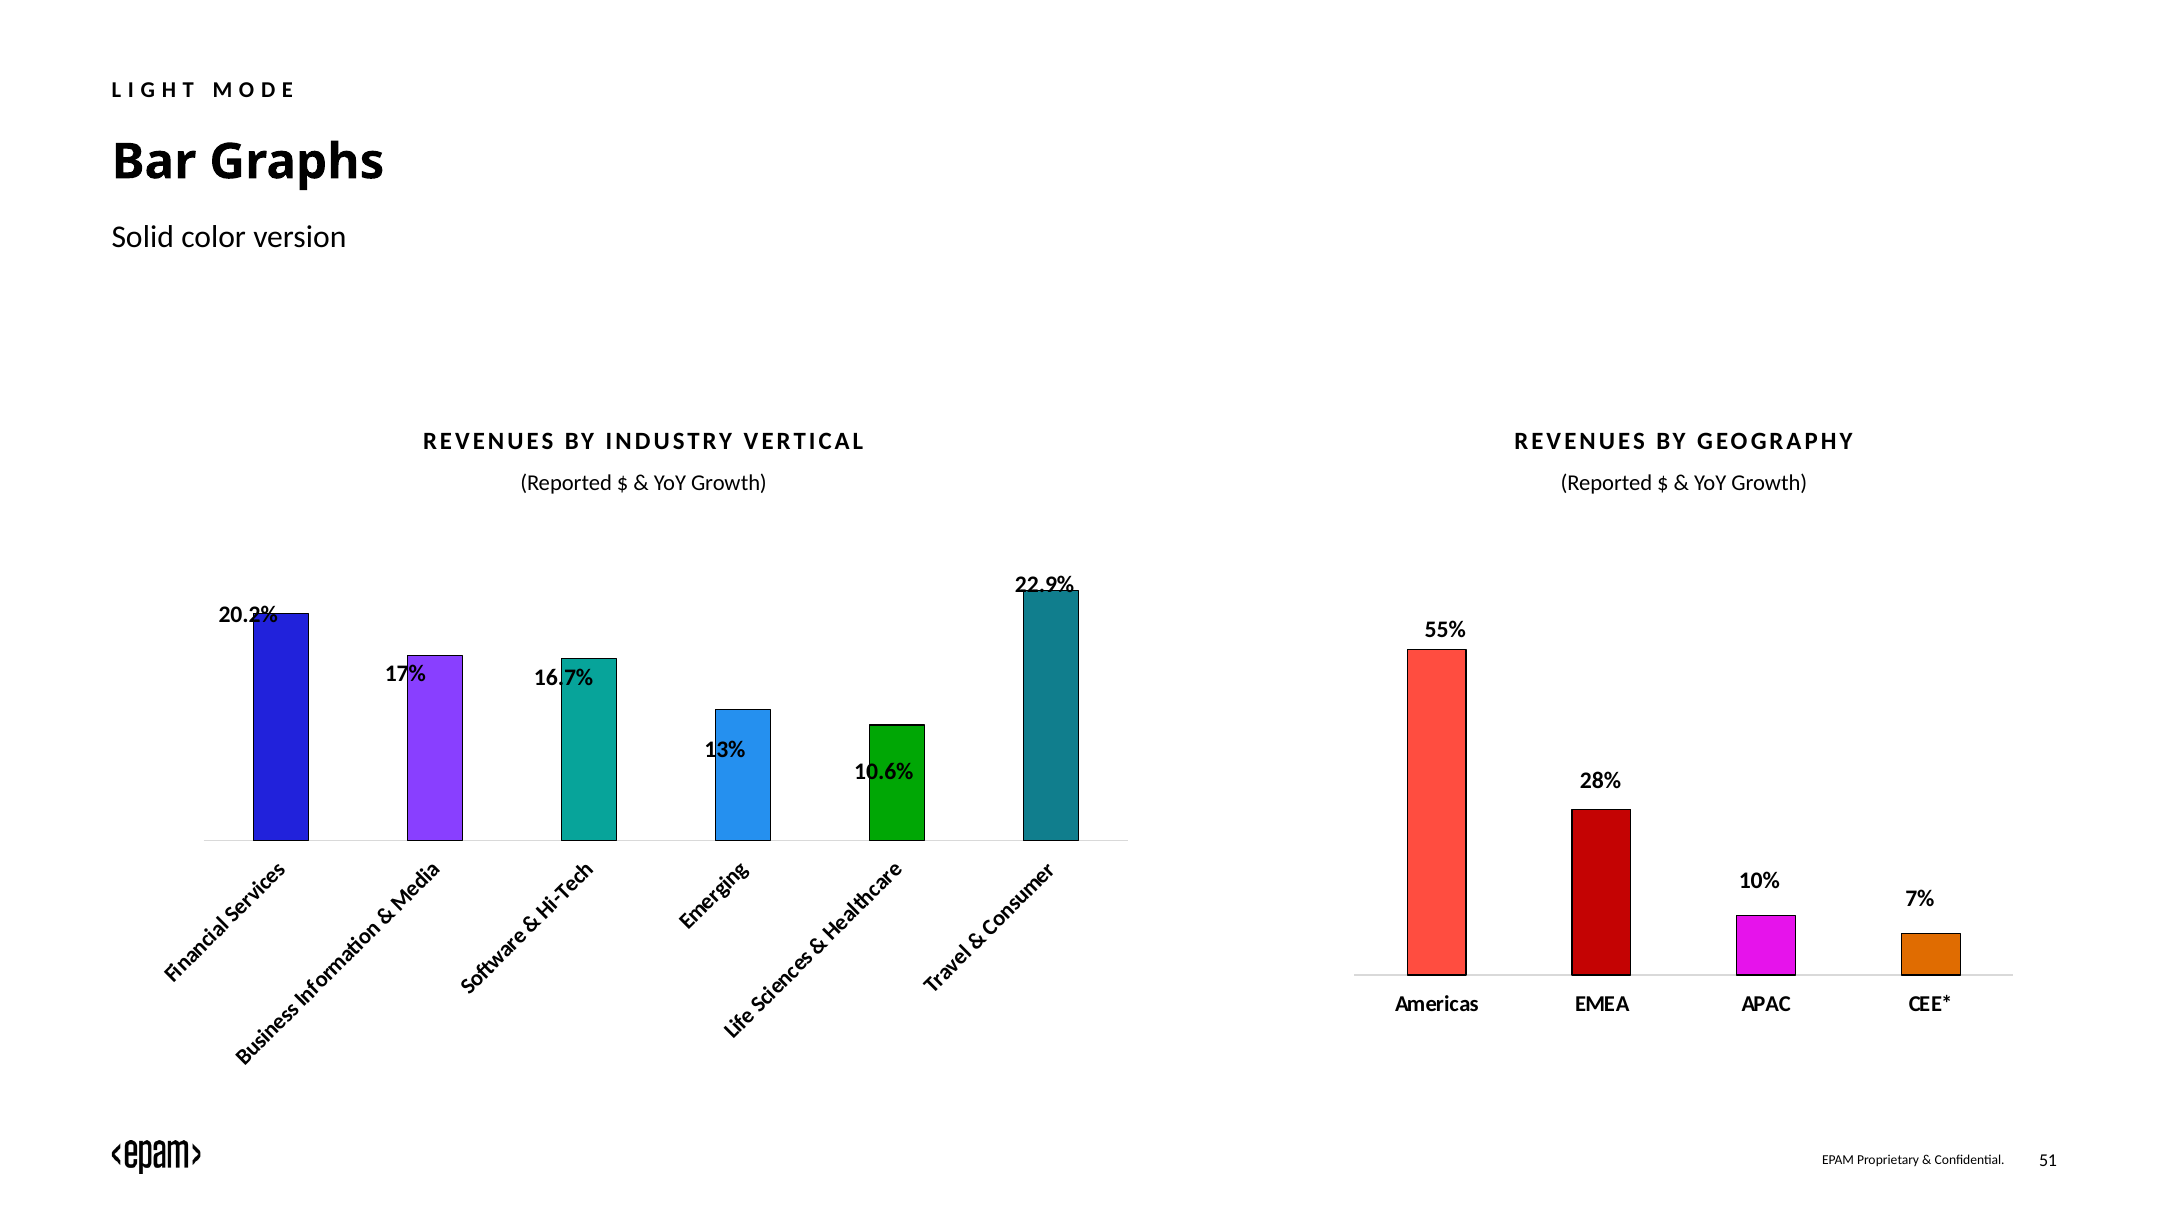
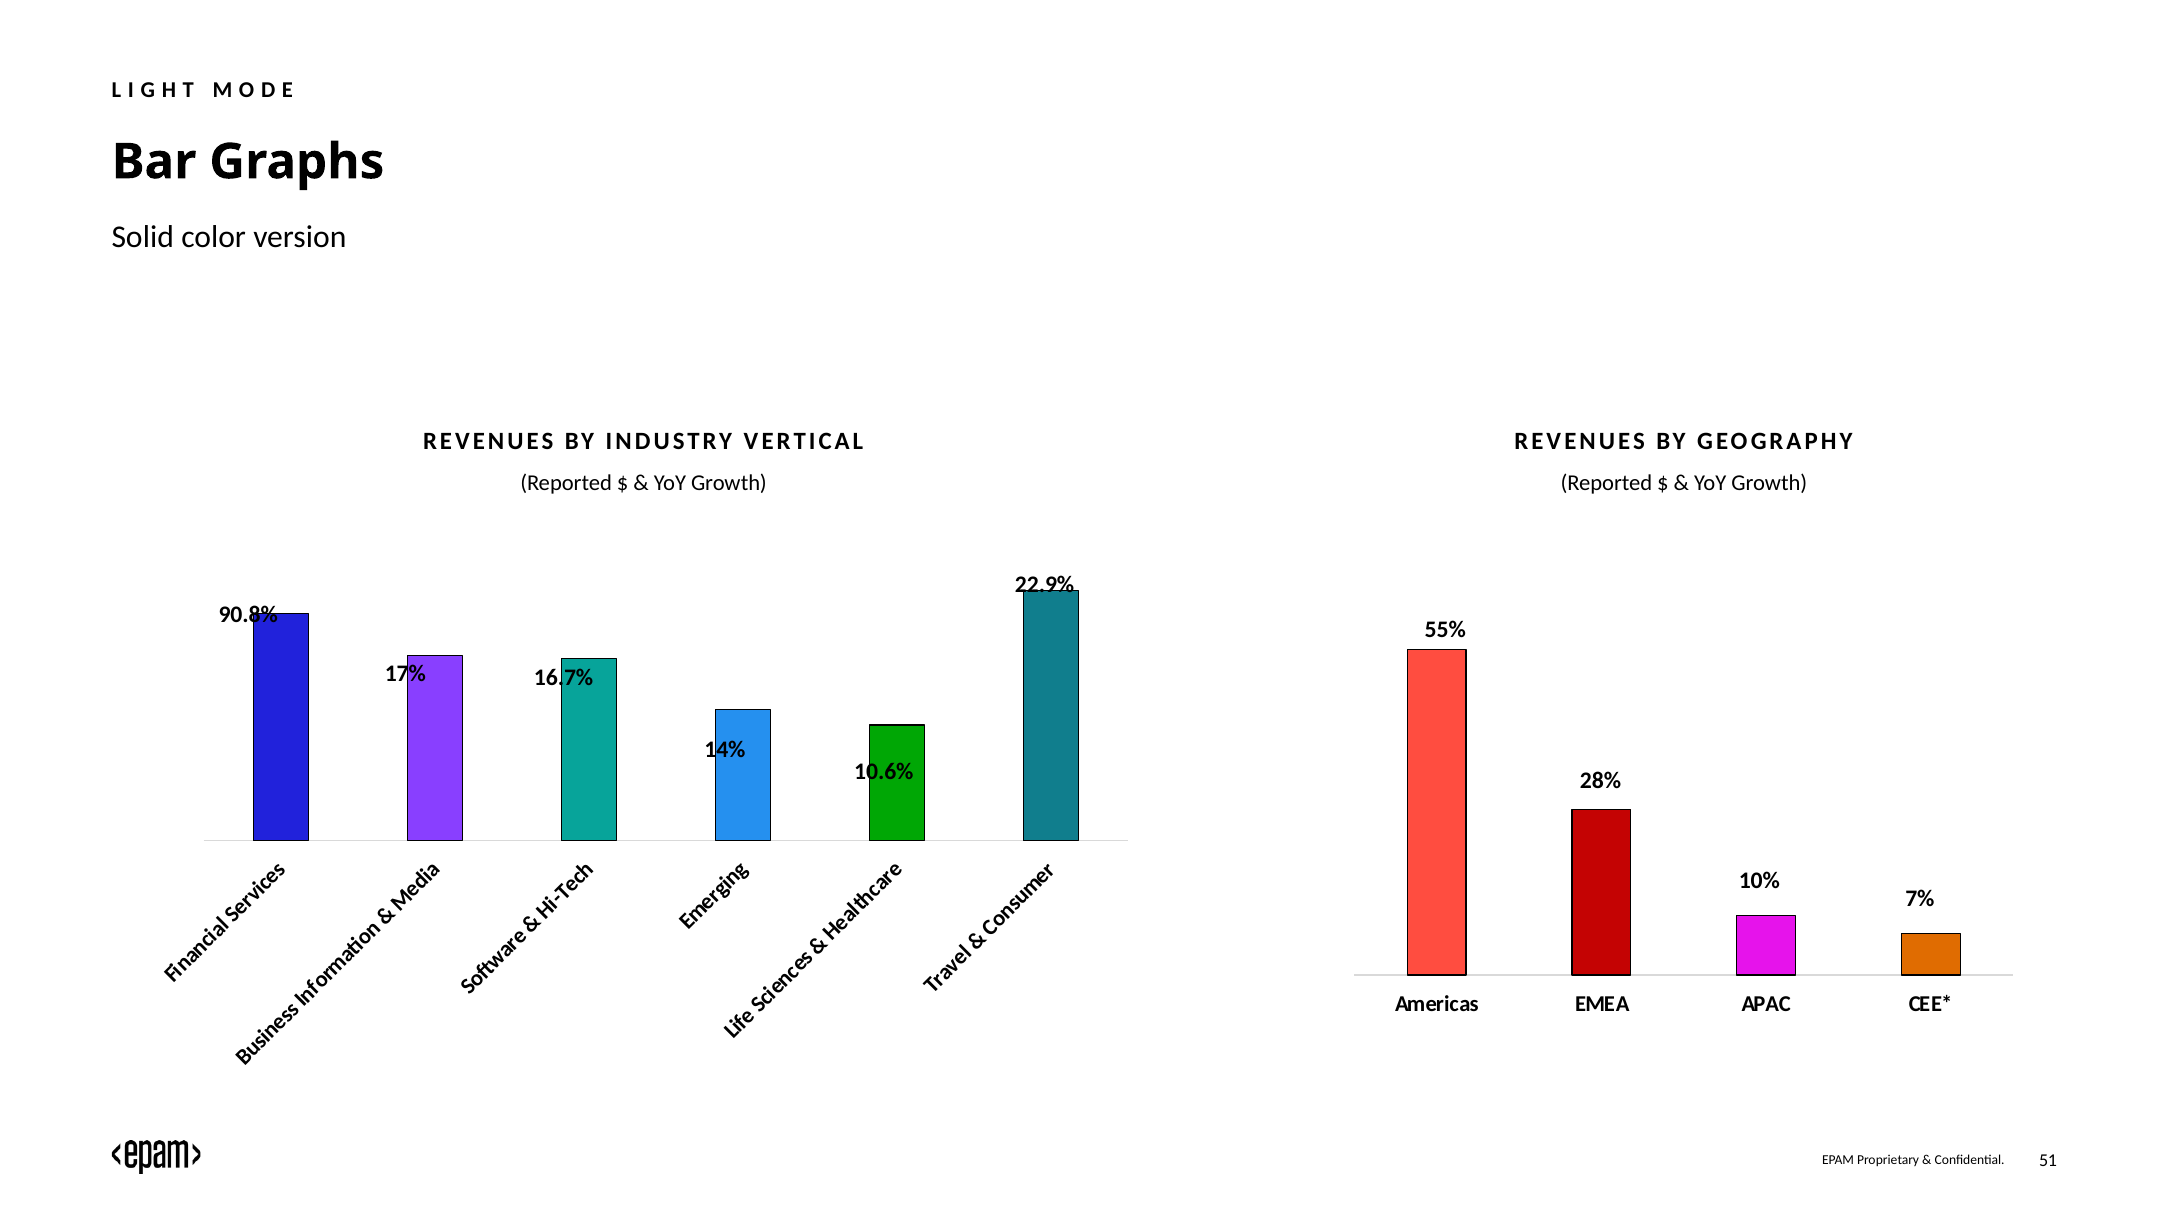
20.2%: 20.2% -> 90.8%
13%: 13% -> 14%
